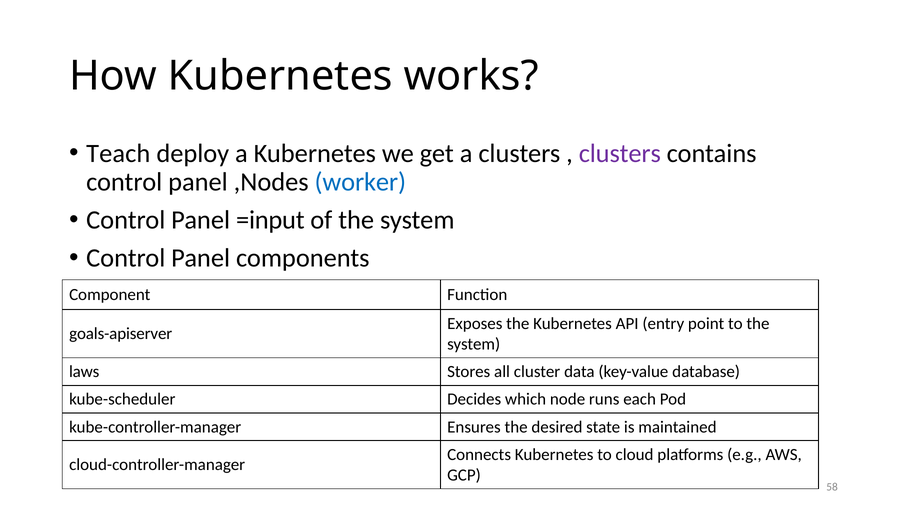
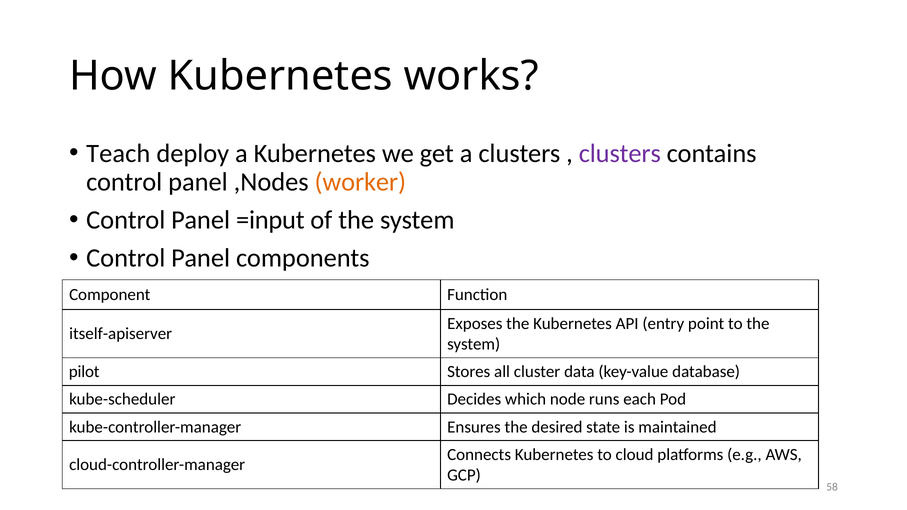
worker colour: blue -> orange
goals-apiserver: goals-apiserver -> itself-apiserver
laws: laws -> pilot
